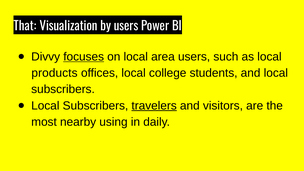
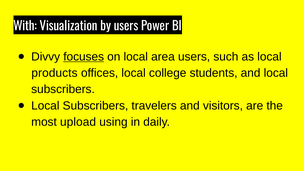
That: That -> With
travelers underline: present -> none
nearby: nearby -> upload
